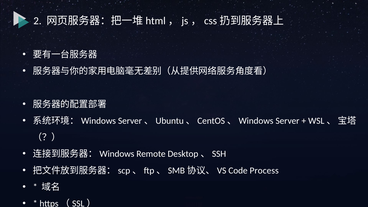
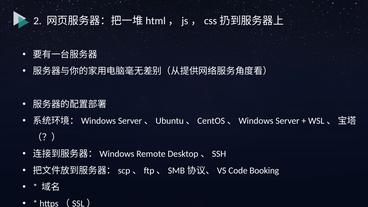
Process: Process -> Booking
